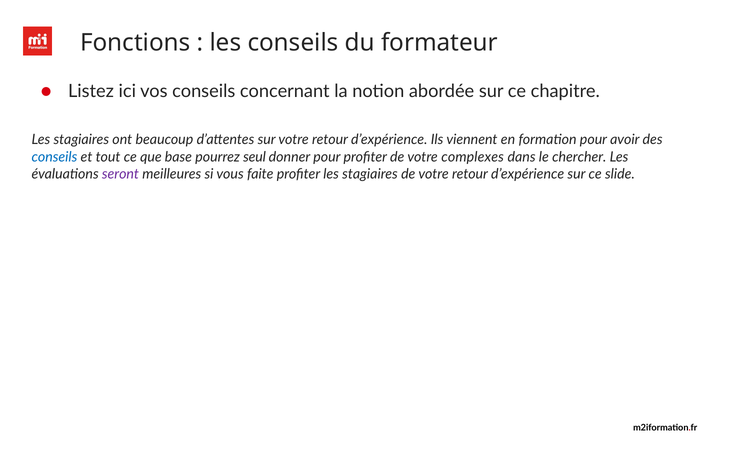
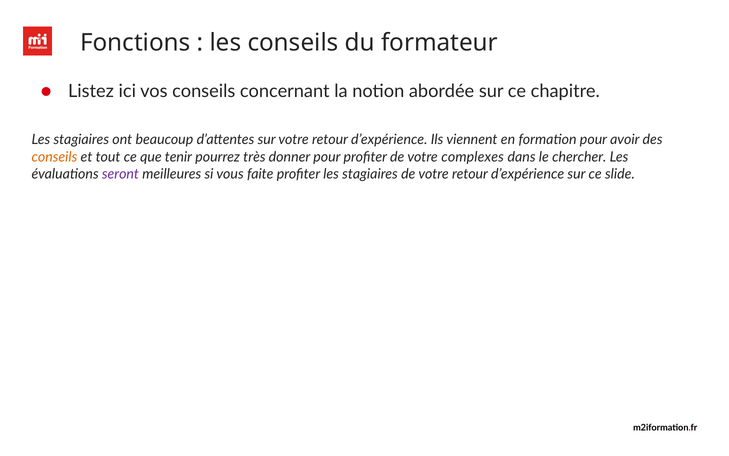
conseils at (54, 157) colour: blue -> orange
base: base -> tenir
seul: seul -> très
